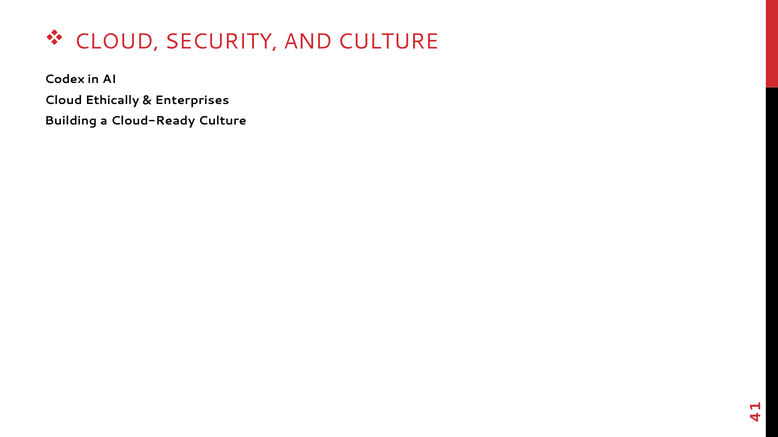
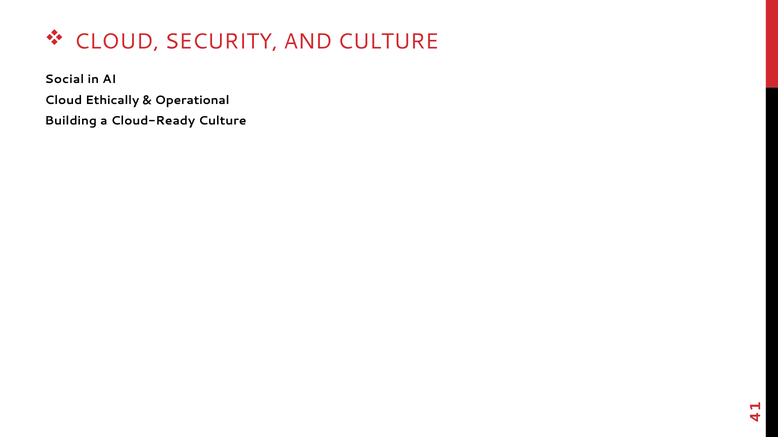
Codex: Codex -> Social
Enterprises: Enterprises -> Operational
